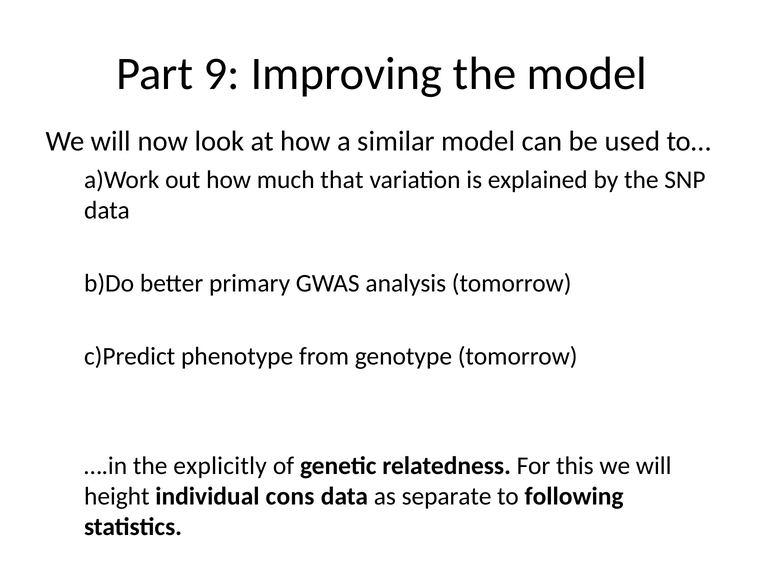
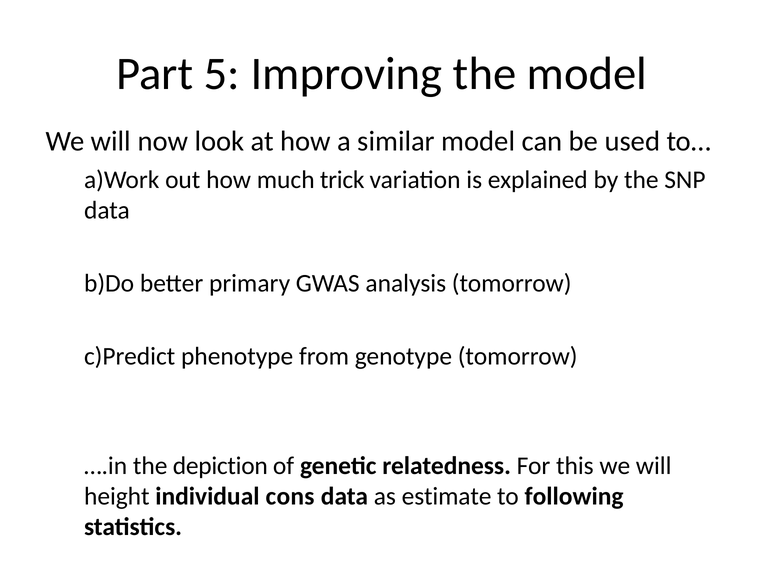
9: 9 -> 5
that: that -> trick
explicitly: explicitly -> depiction
separate: separate -> estimate
